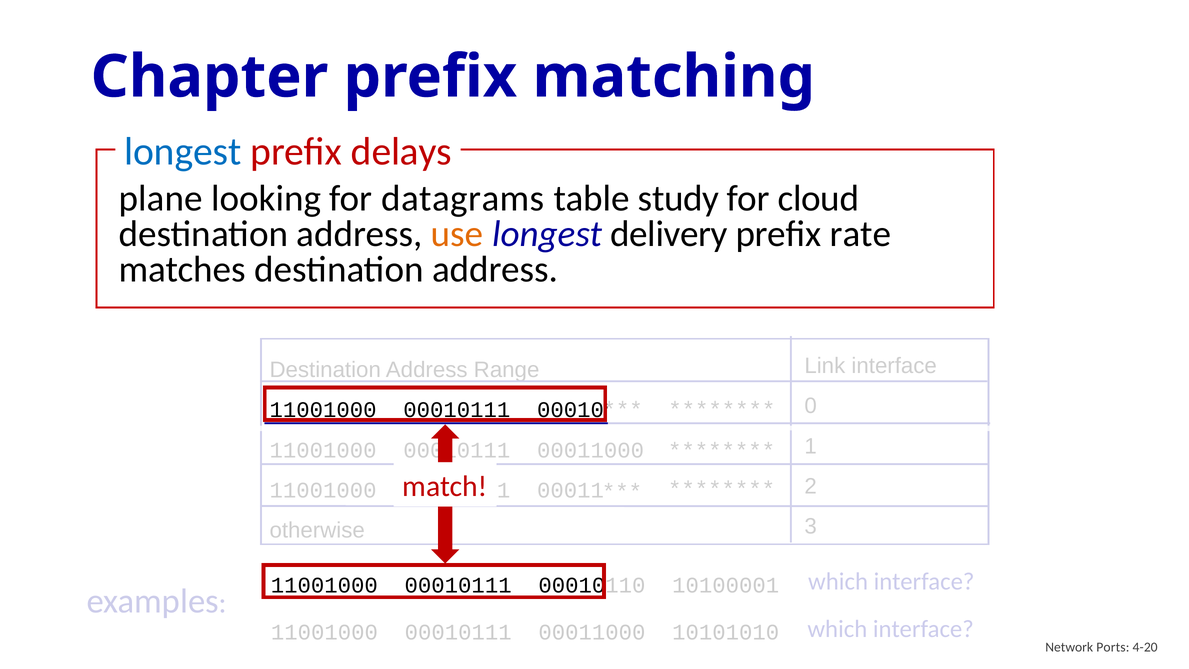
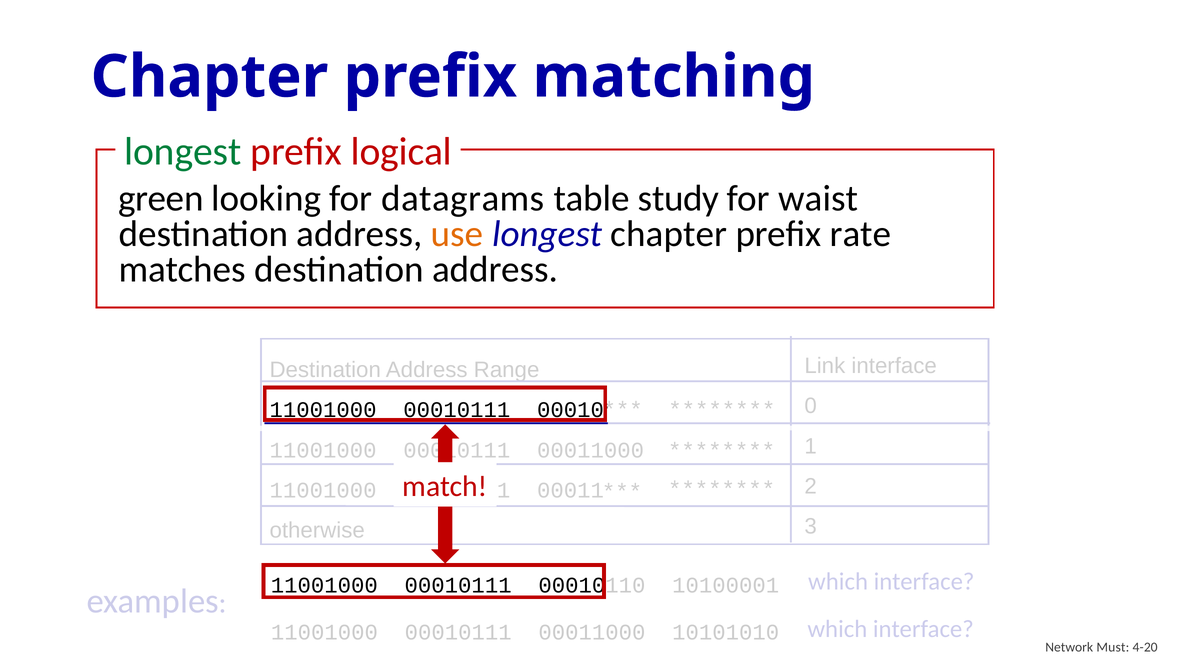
longest at (183, 151) colour: blue -> green
delays: delays -> logical
plane: plane -> green
cloud: cloud -> waist
longest delivery: delivery -> chapter
Ports: Ports -> Must
